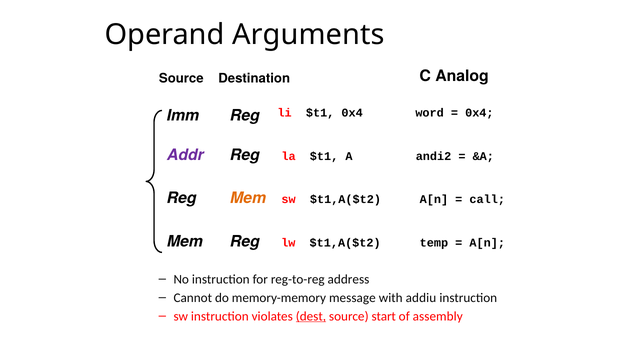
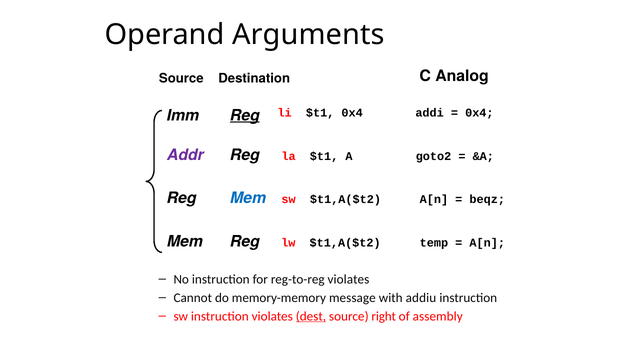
word: word -> addi
Reg at (245, 116) underline: none -> present
andi2: andi2 -> goto2
Mem at (248, 199) colour: orange -> blue
call: call -> beqz
reg-to-reg address: address -> violates
start: start -> right
